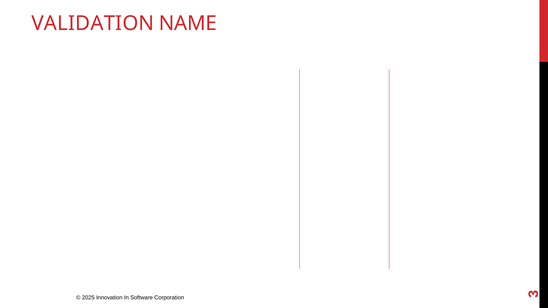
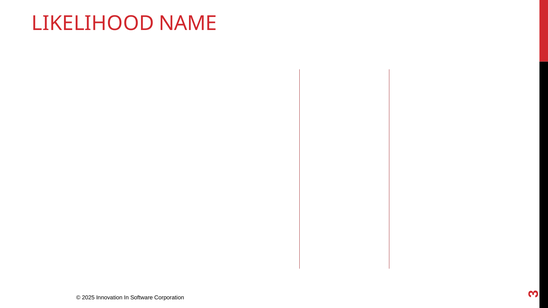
VALIDATION: VALIDATION -> LIKELIHOOD
